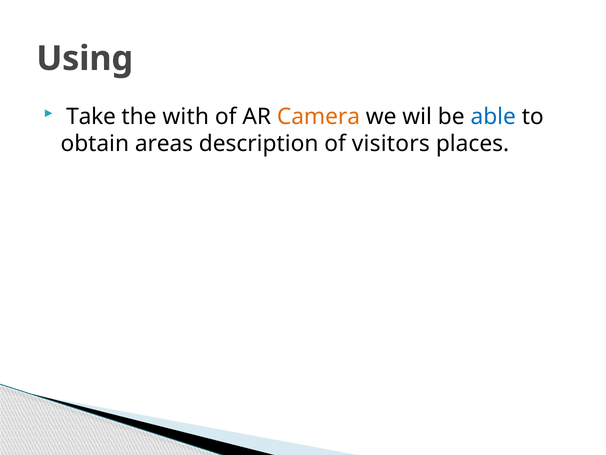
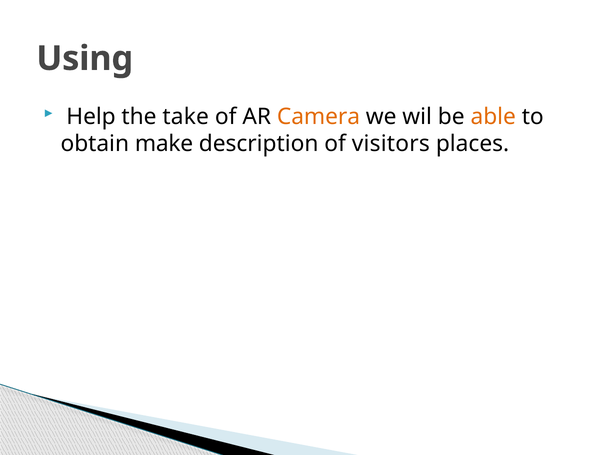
Take: Take -> Help
with: with -> take
able colour: blue -> orange
areas: areas -> make
